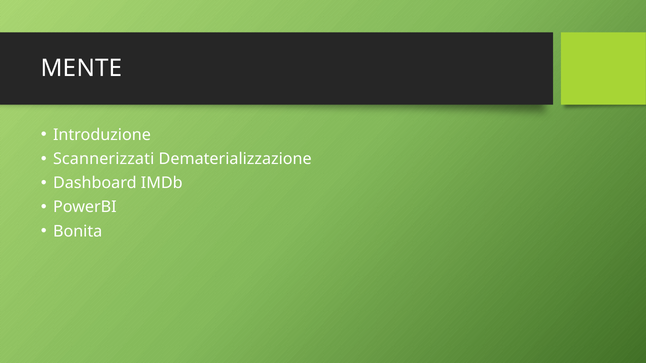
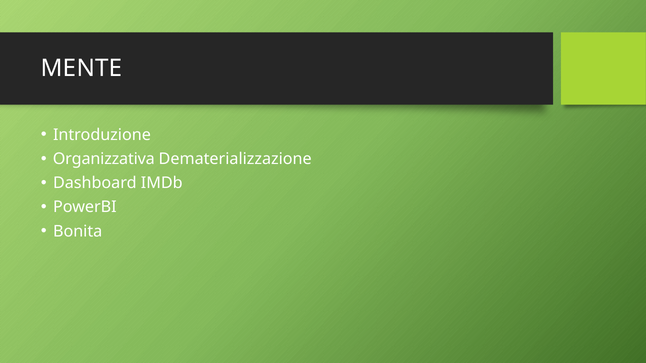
Scannerizzati: Scannerizzati -> Organizzativa
